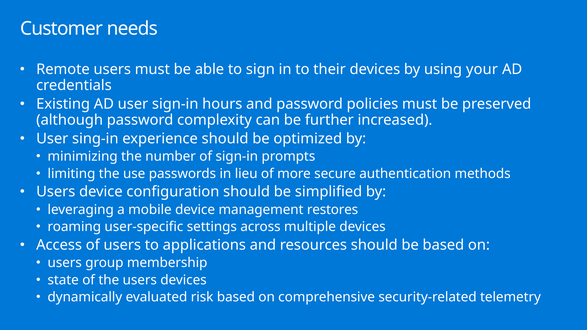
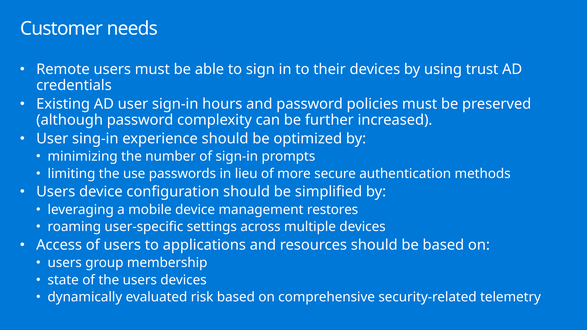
your: your -> trust
